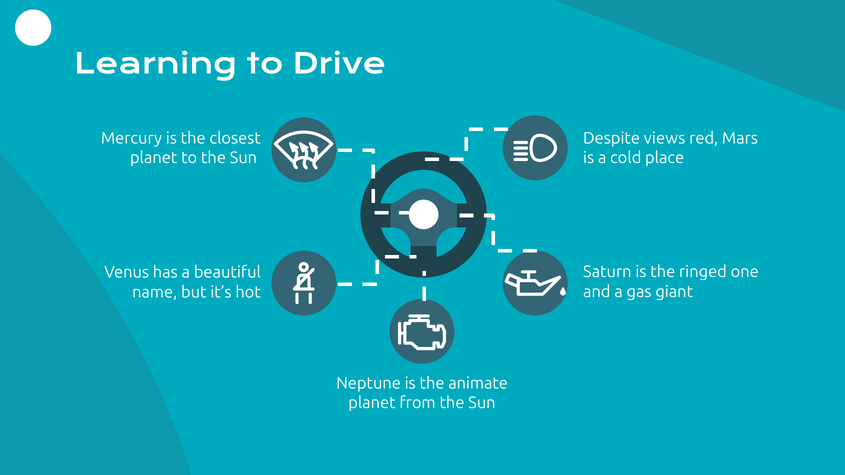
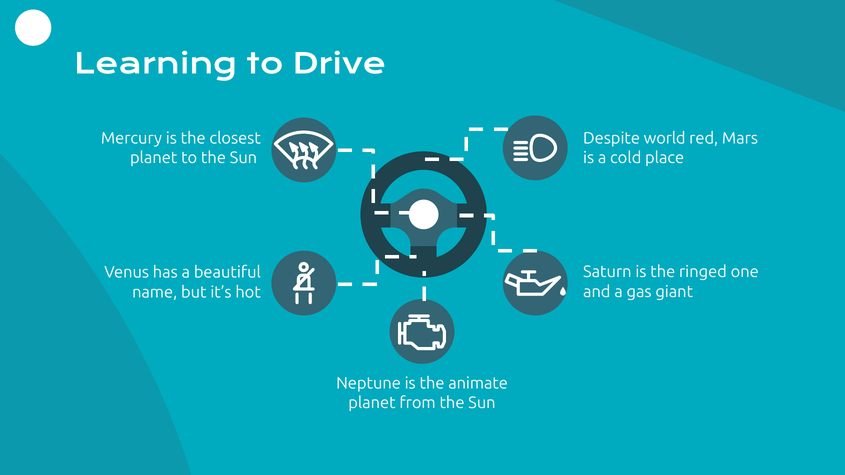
views: views -> world
